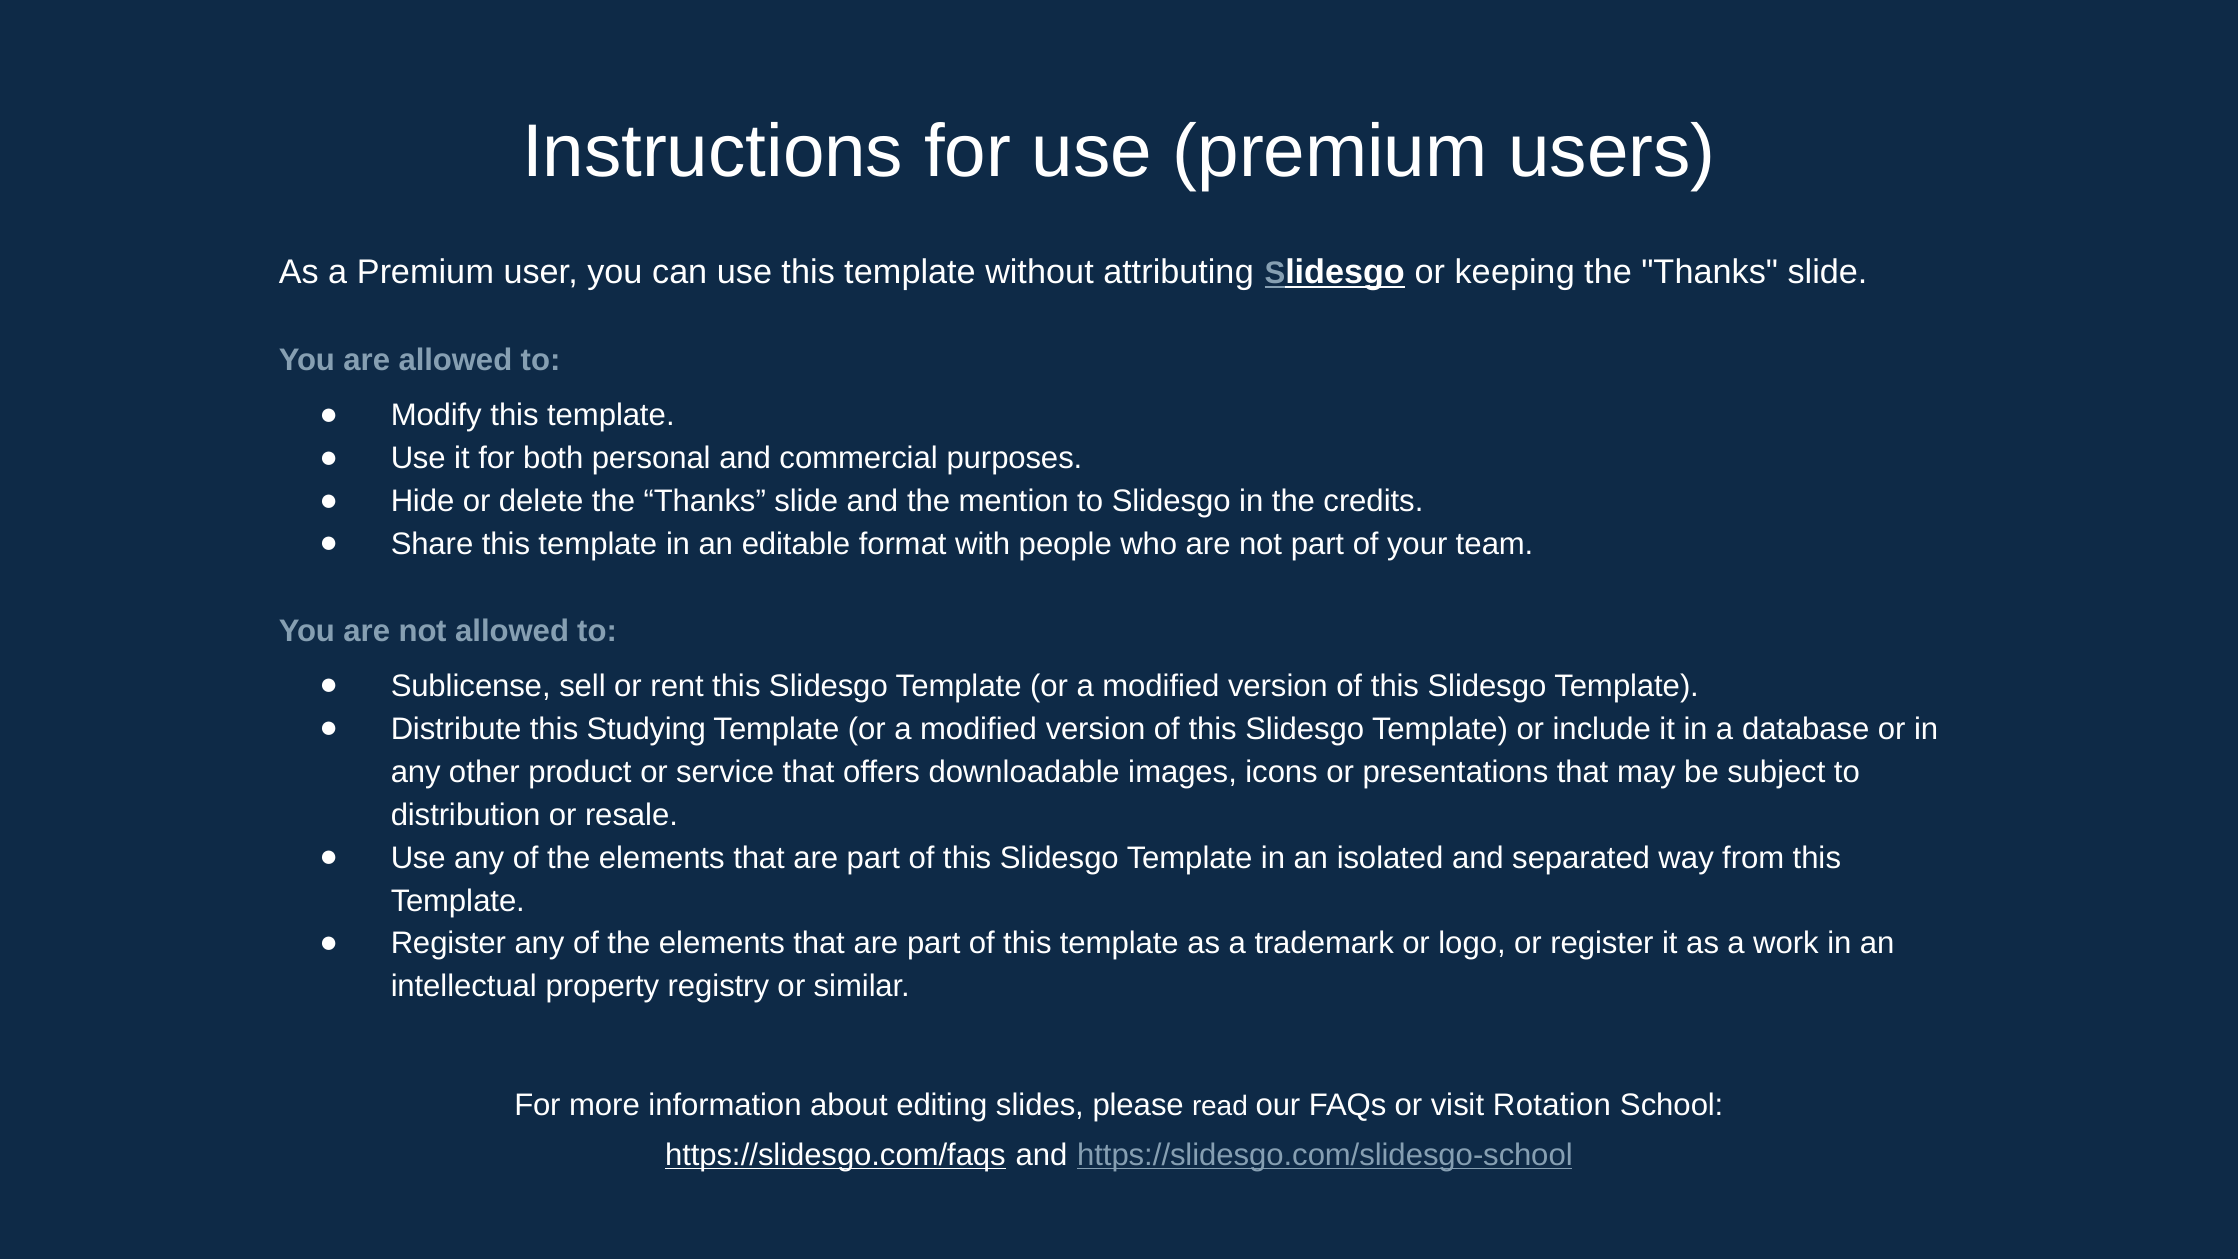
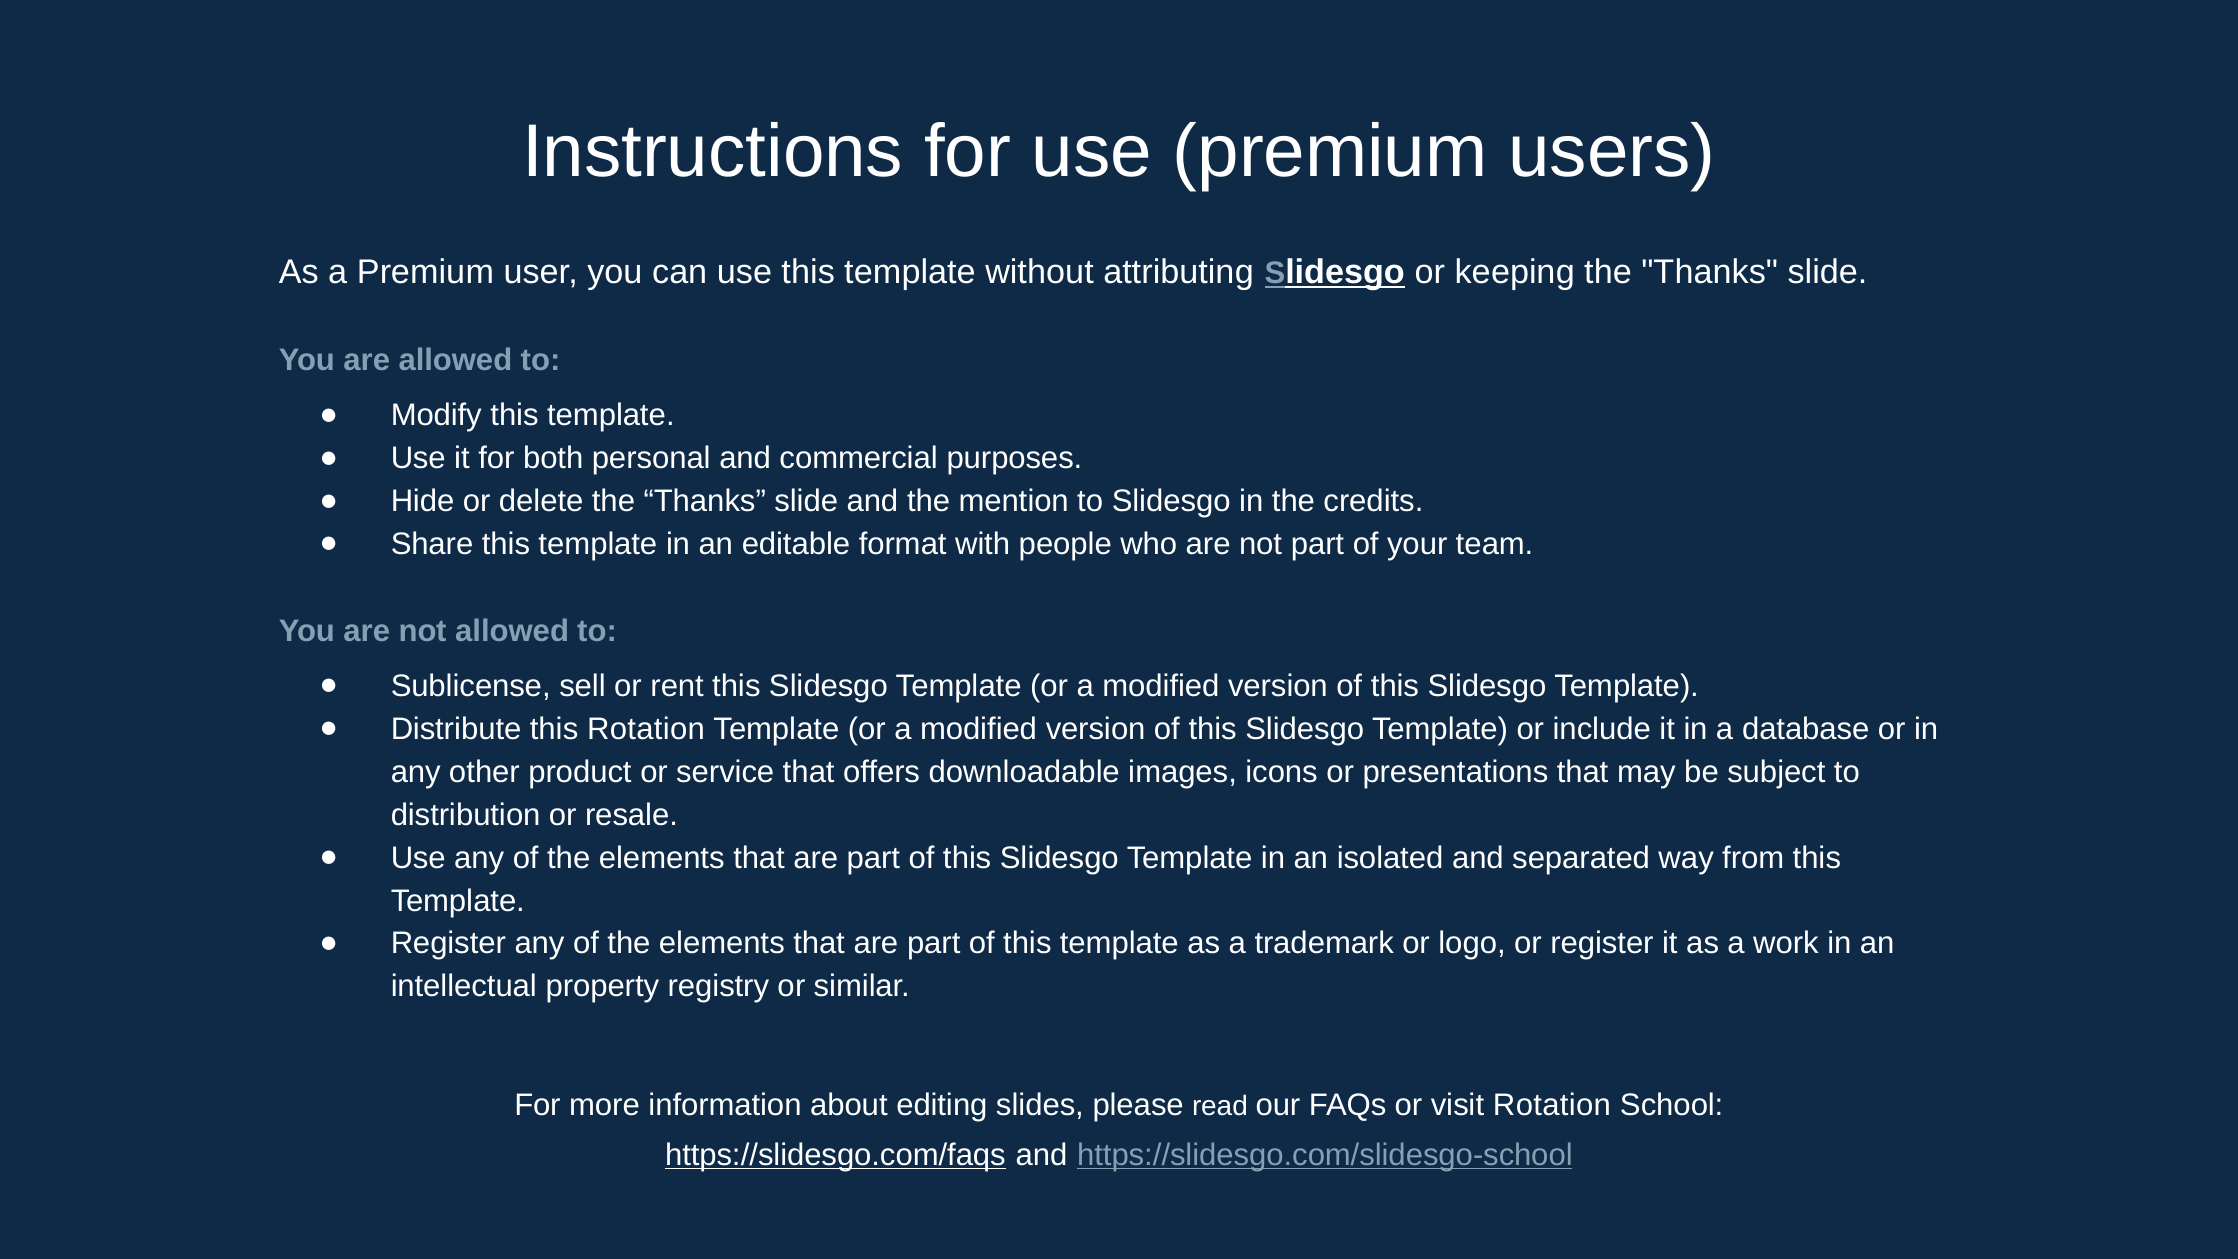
this Studying: Studying -> Rotation
